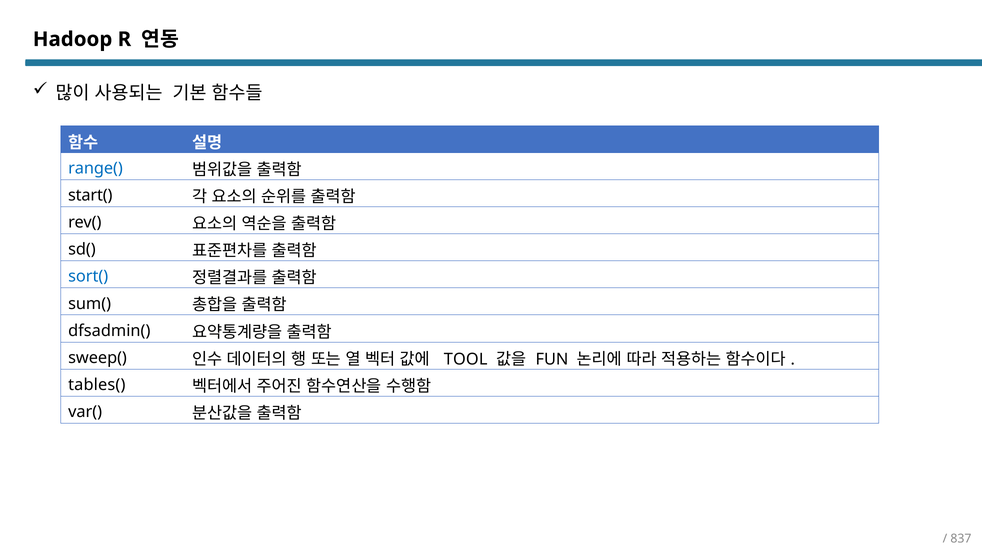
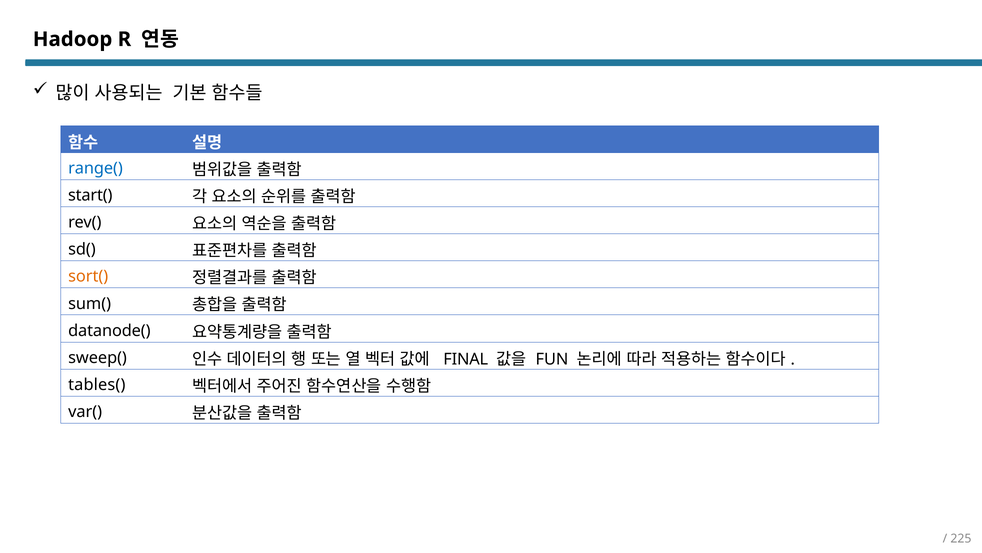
sort( colour: blue -> orange
dfsadmin(: dfsadmin( -> datanode(
TOOL: TOOL -> FINAL
837: 837 -> 225
